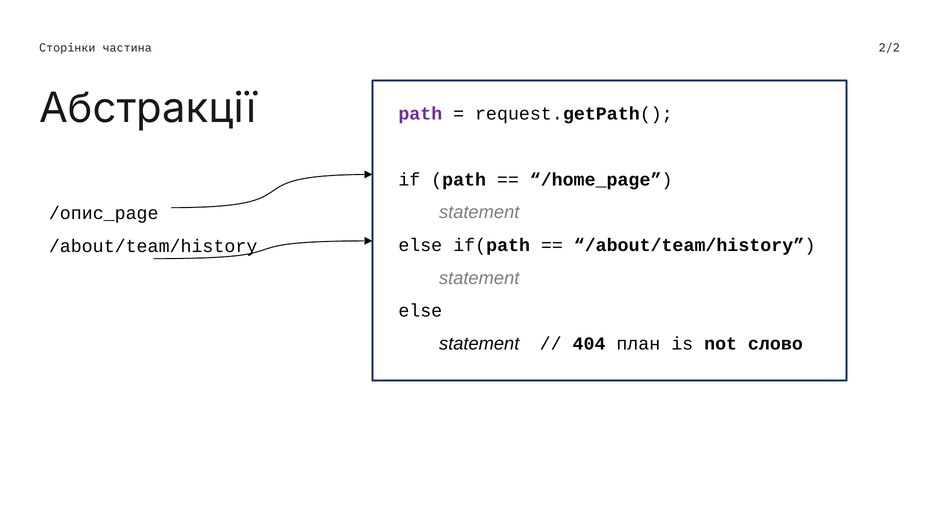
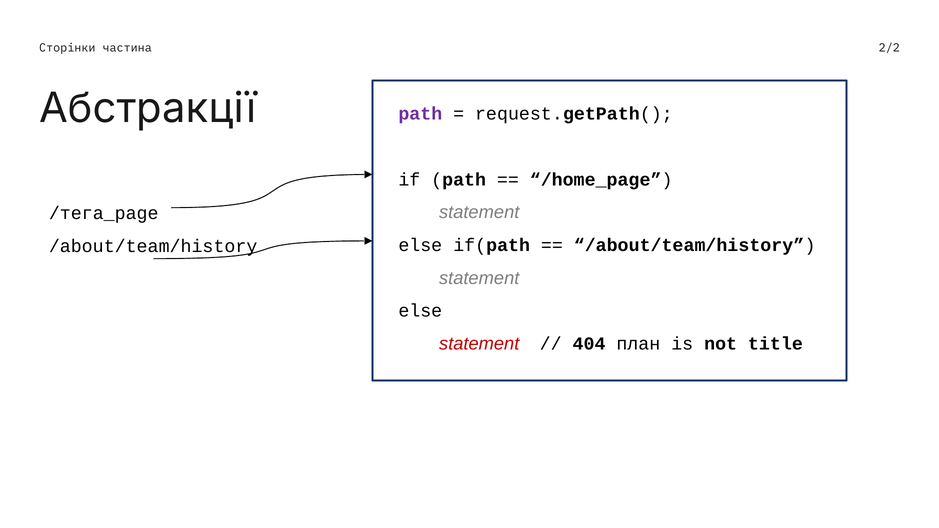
/опис_page: /опис_page -> /тега_page
statement at (479, 344) colour: black -> red
слово: слово -> title
